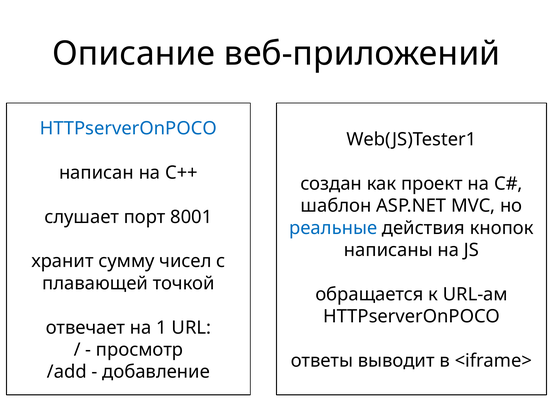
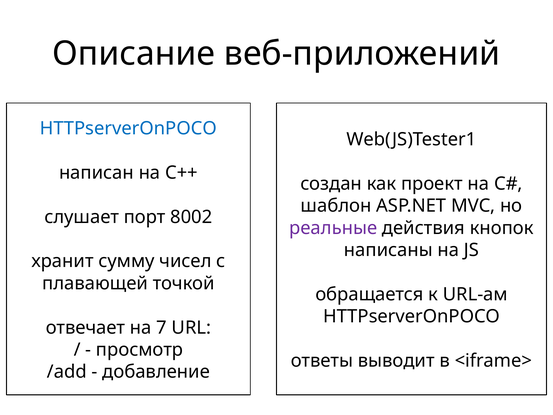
8001: 8001 -> 8002
реальные colour: blue -> purple
1: 1 -> 7
